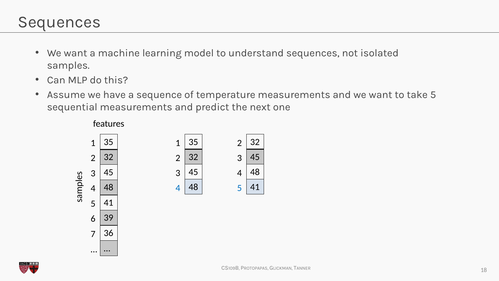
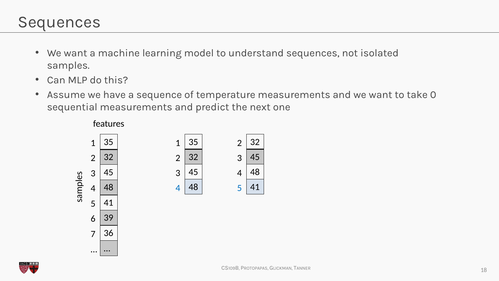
take 5: 5 -> 0
